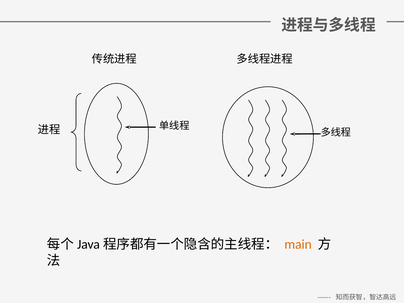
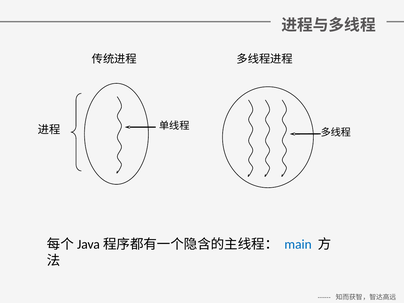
main colour: orange -> blue
